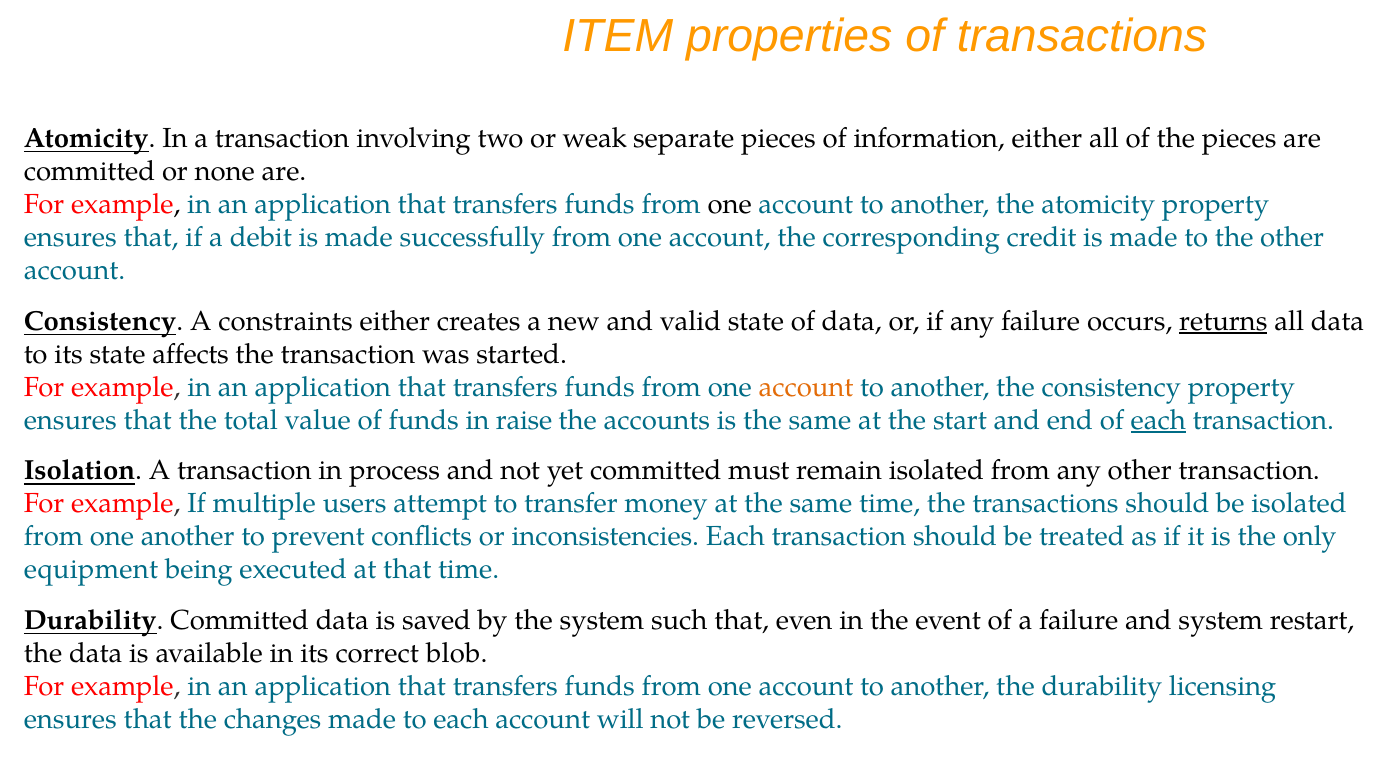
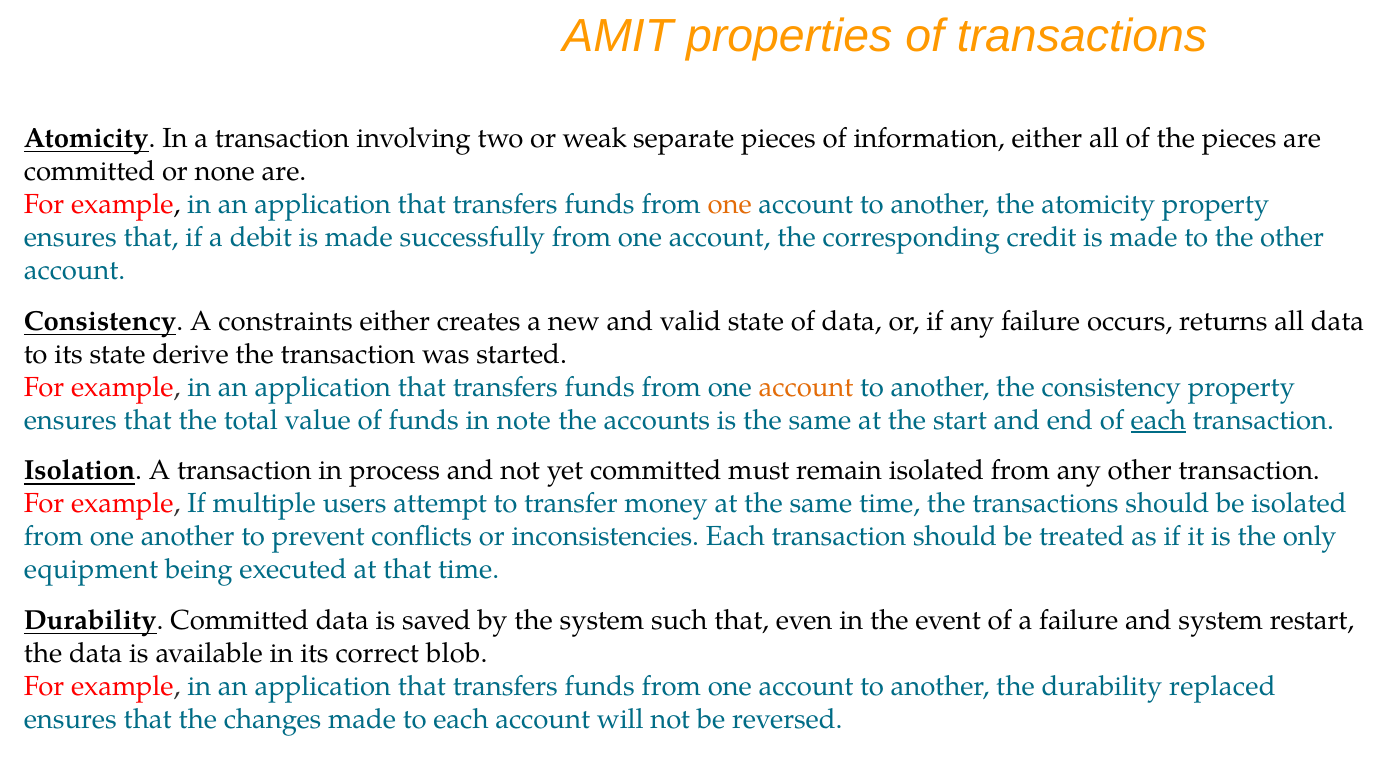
ITEM: ITEM -> AMIT
one at (730, 204) colour: black -> orange
returns underline: present -> none
affects: affects -> derive
raise: raise -> note
licensing: licensing -> replaced
